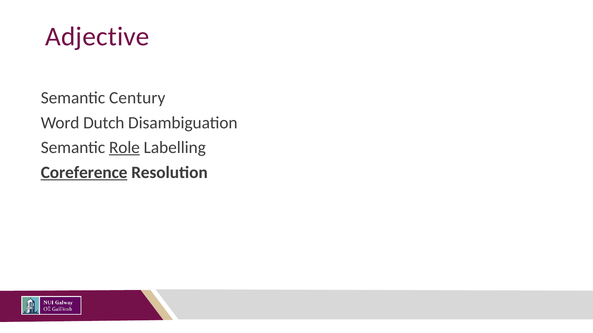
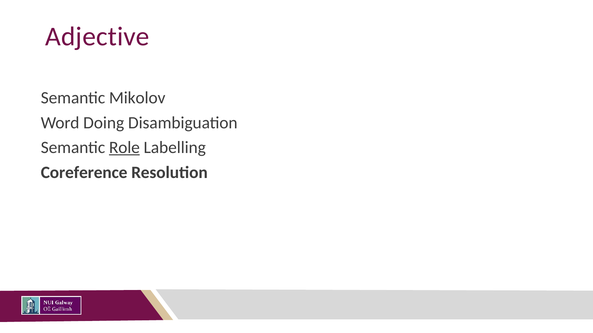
Century: Century -> Mikolov
Dutch: Dutch -> Doing
Coreference underline: present -> none
